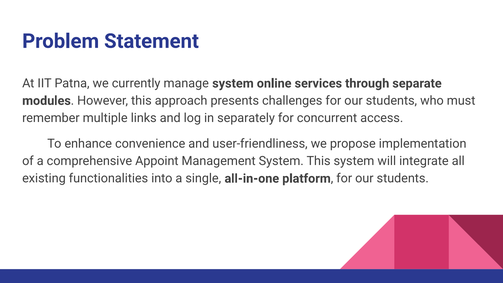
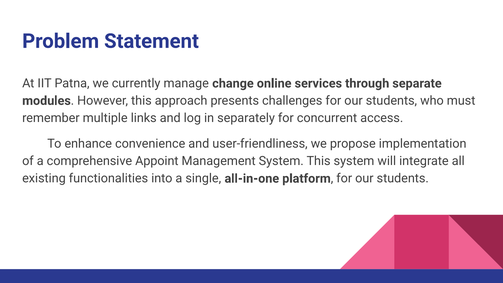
manage system: system -> change
